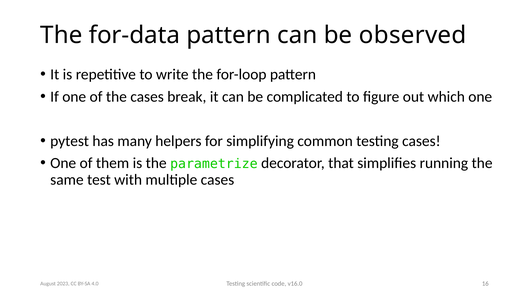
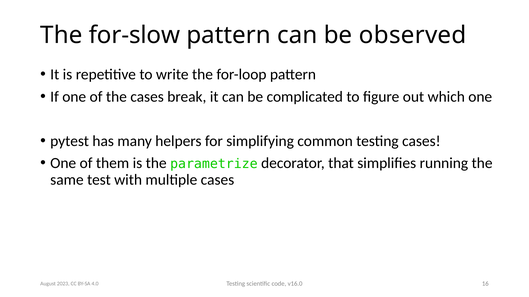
for-data: for-data -> for-slow
